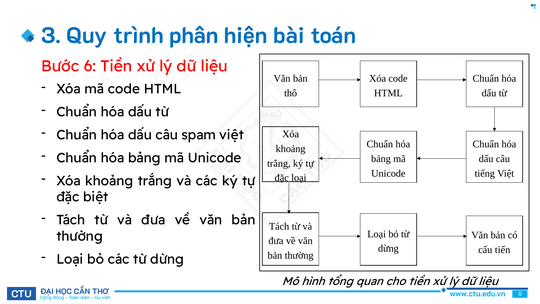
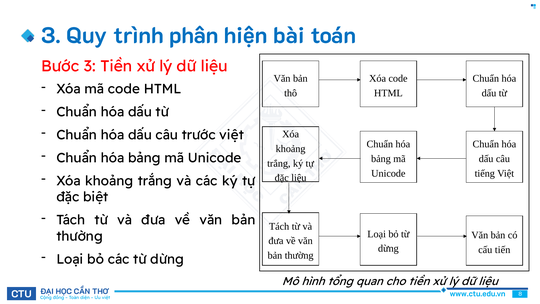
Bước 6: 6 -> 3
spam: spam -> trước
đặc loại: loại -> liệu
